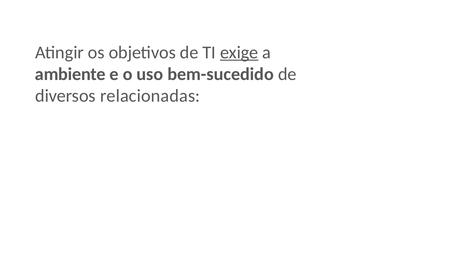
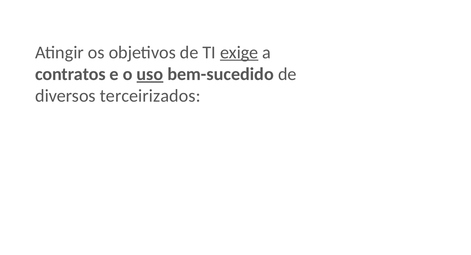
ambiente: ambiente -> contratos
uso underline: none -> present
relacionadas: relacionadas -> terceirizados
